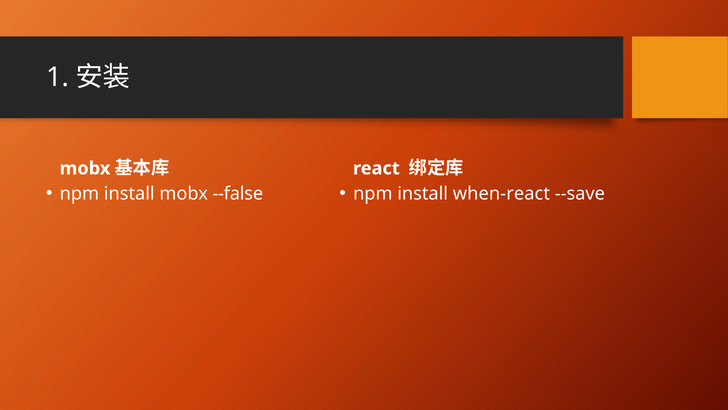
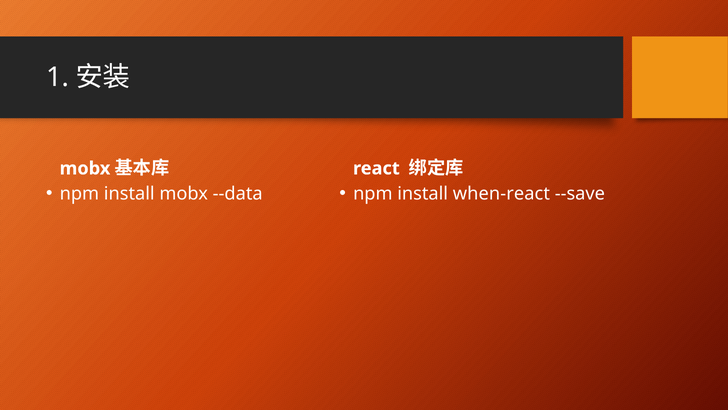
--false: --false -> --data
